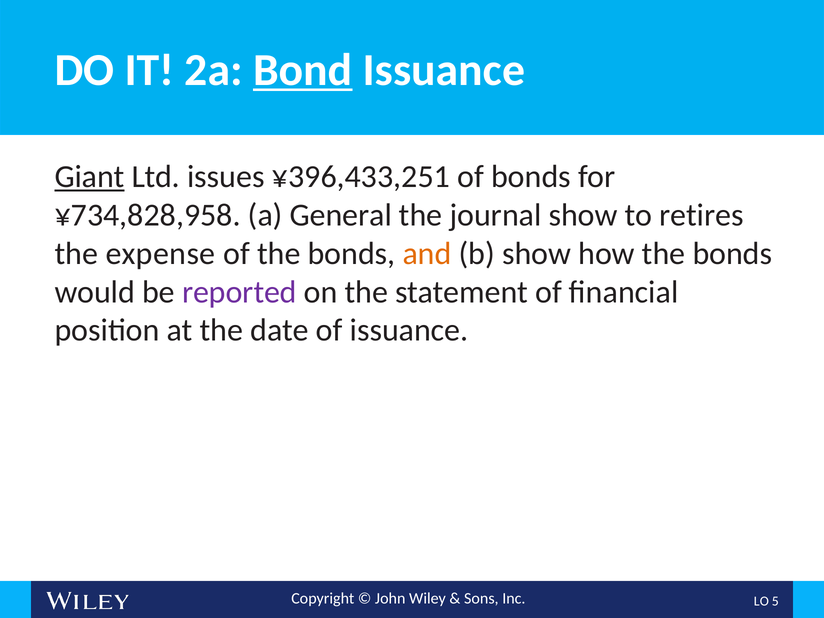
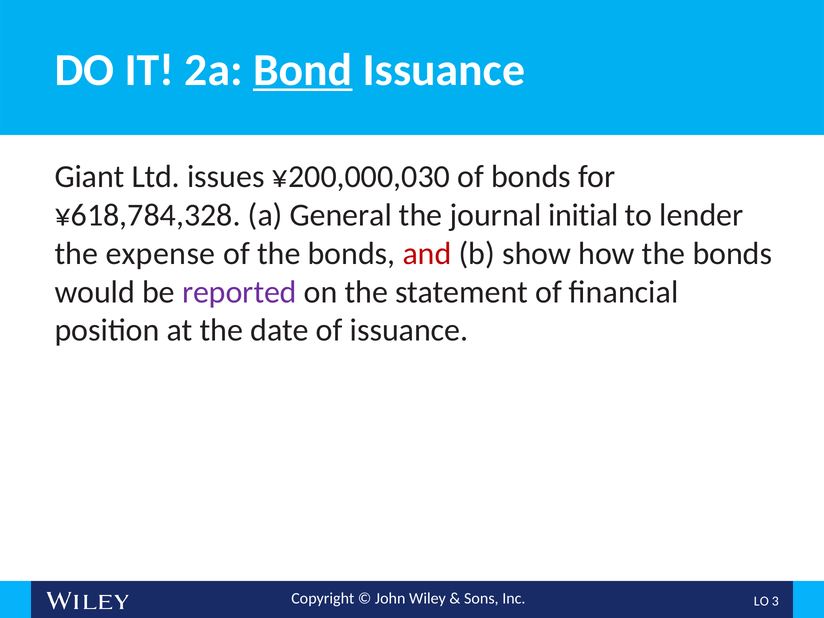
Giant underline: present -> none
¥396,433,251: ¥396,433,251 -> ¥200,000,030
¥734,828,958: ¥734,828,958 -> ¥618,784,328
journal show: show -> initial
retires: retires -> lender
and colour: orange -> red
5: 5 -> 3
